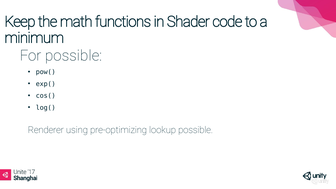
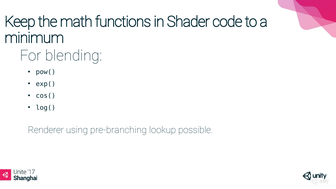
For possible: possible -> blending
pre-optimizing: pre-optimizing -> pre-branching
